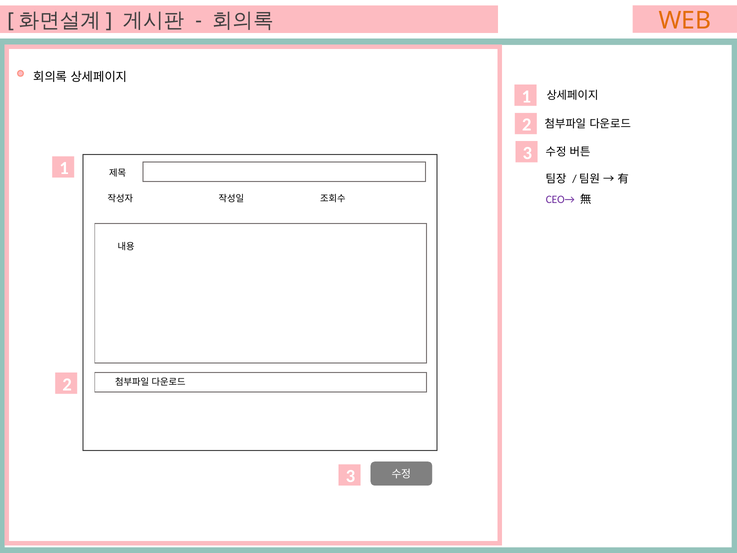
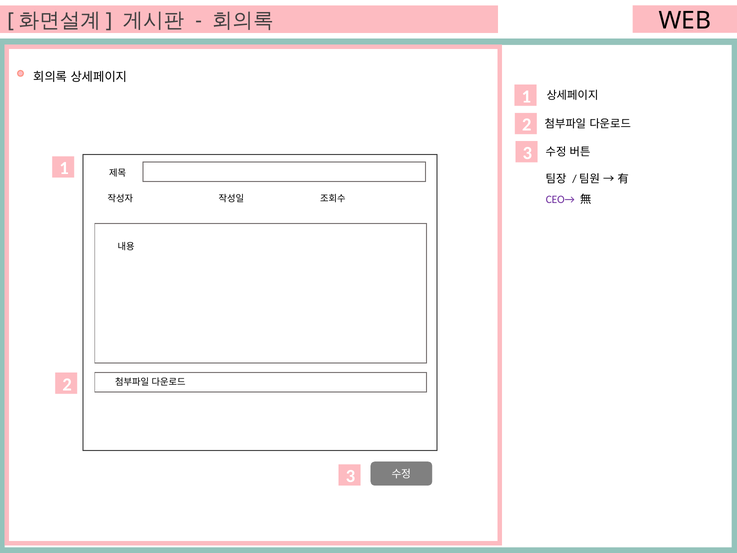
WEB colour: orange -> black
